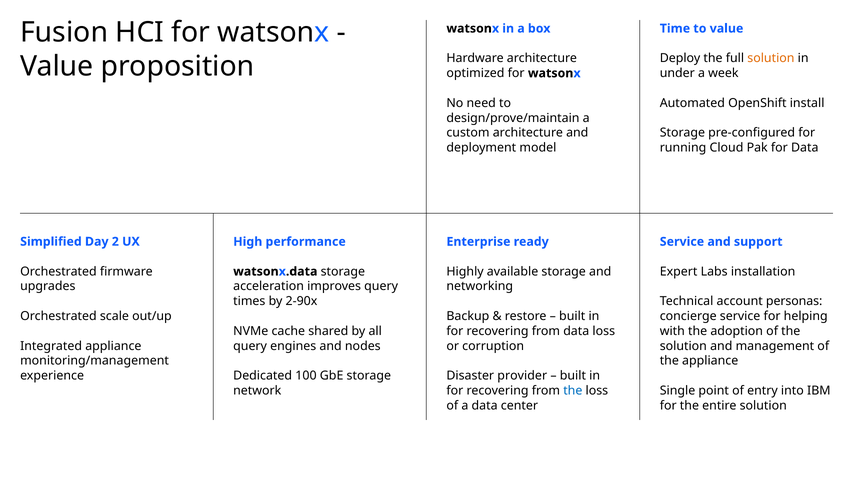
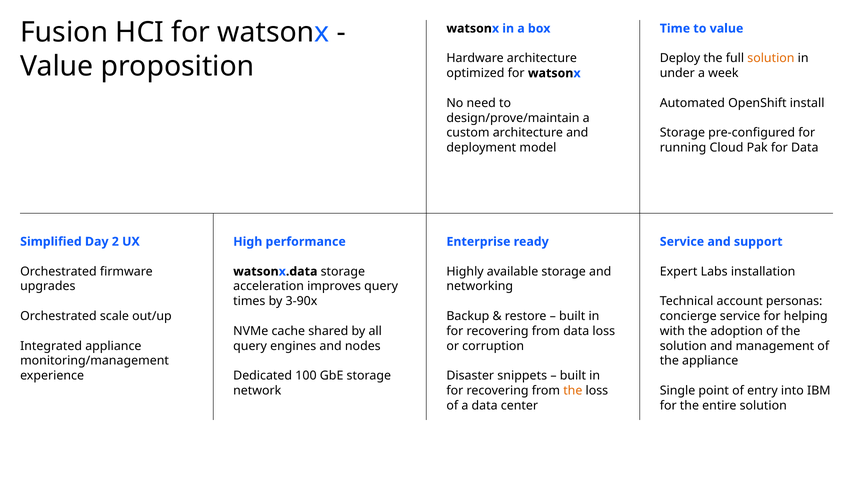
2-90x: 2-90x -> 3-90x
provider: provider -> snippets
the at (573, 391) colour: blue -> orange
